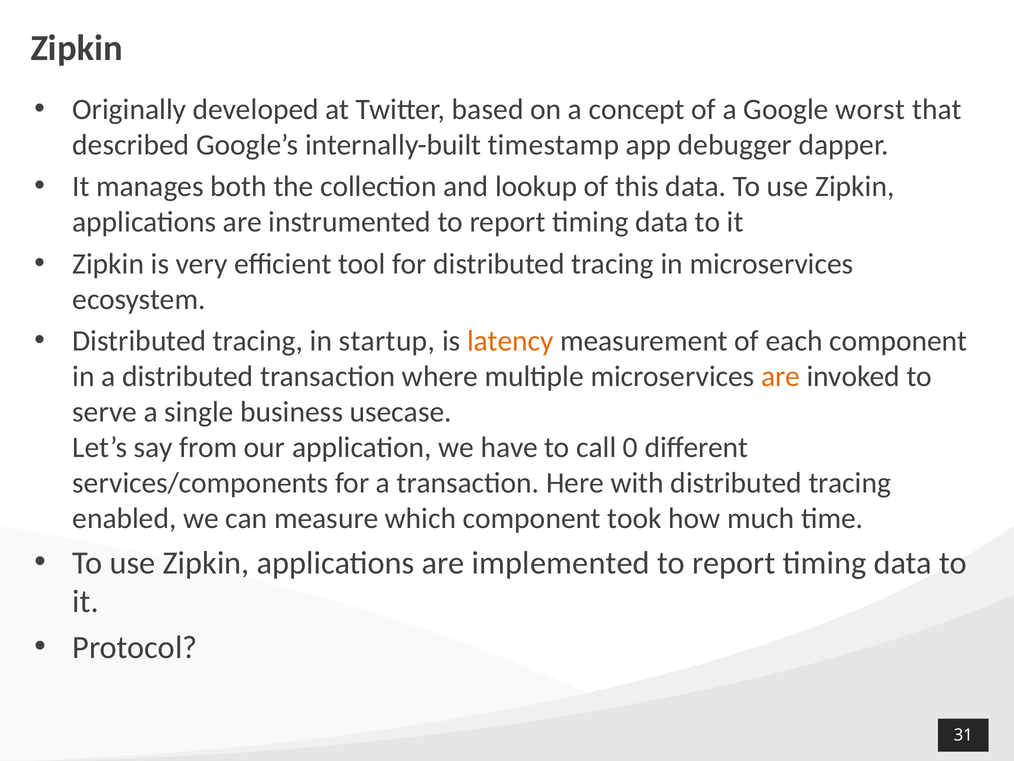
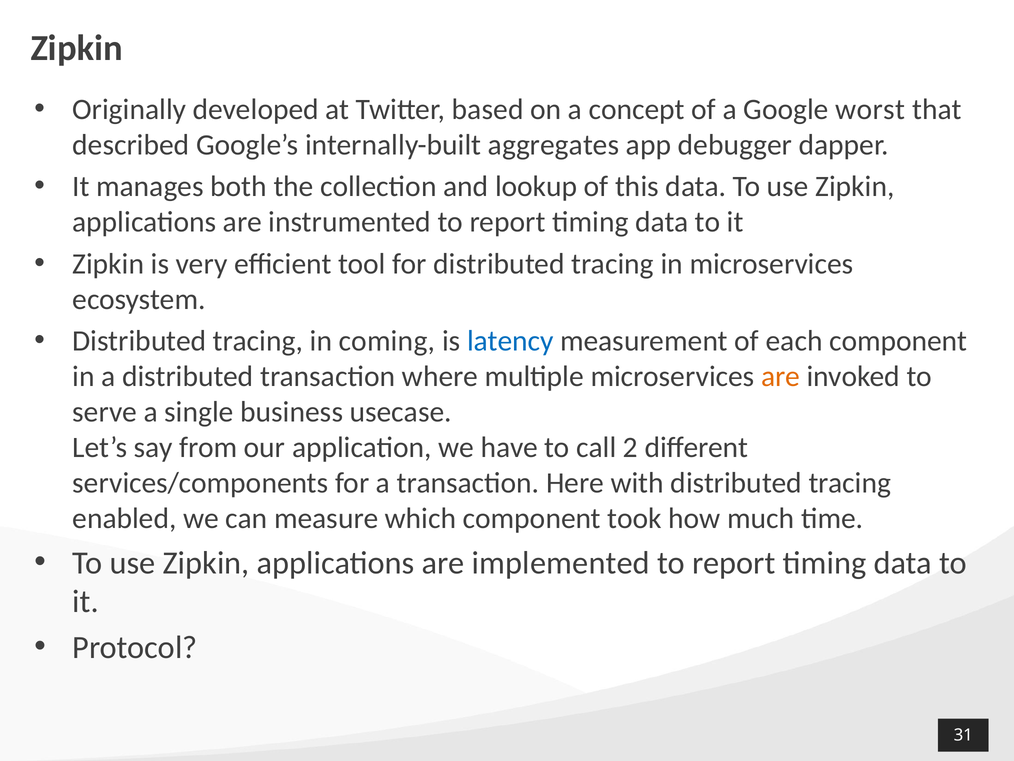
timestamp: timestamp -> aggregates
startup: startup -> coming
latency colour: orange -> blue
0: 0 -> 2
